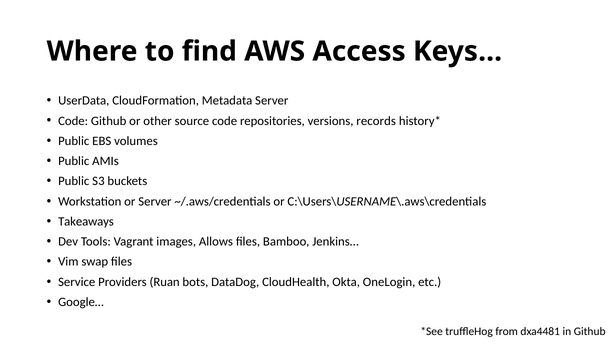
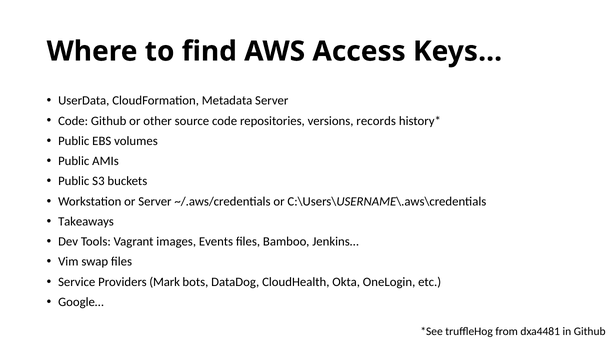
Allows: Allows -> Events
Ruan: Ruan -> Mark
